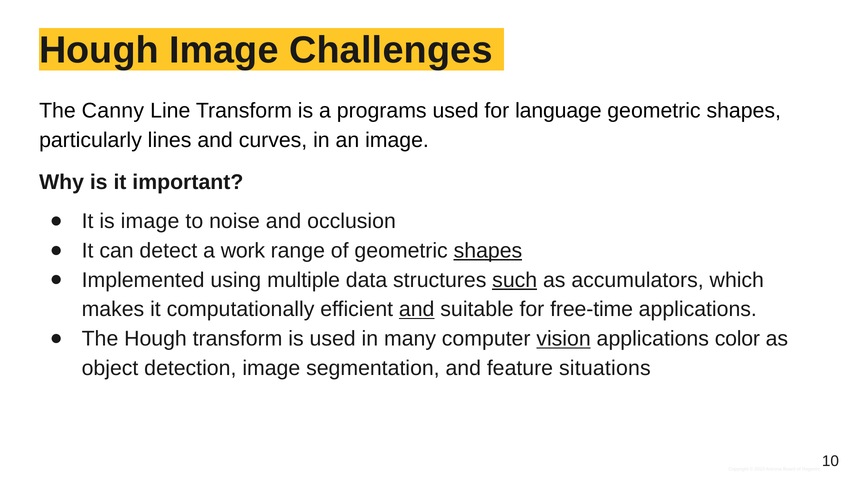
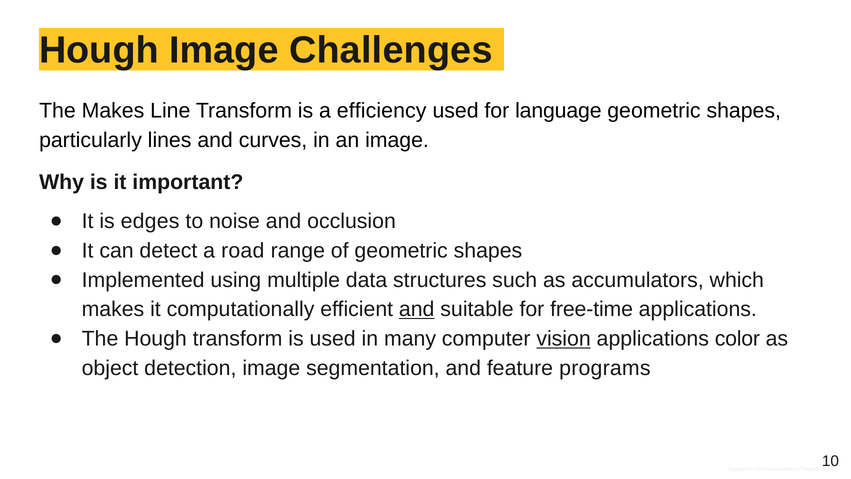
The Canny: Canny -> Makes
programs: programs -> efficiency
is image: image -> edges
work: work -> road
shapes at (488, 250) underline: present -> none
such underline: present -> none
situations: situations -> programs
